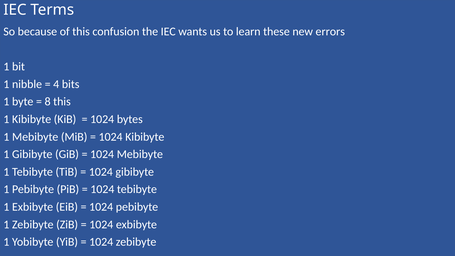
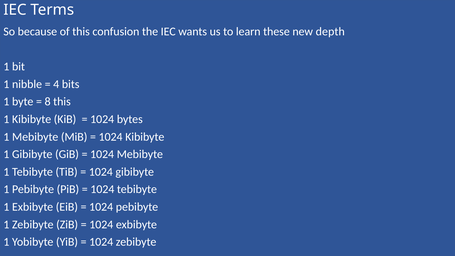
errors: errors -> depth
